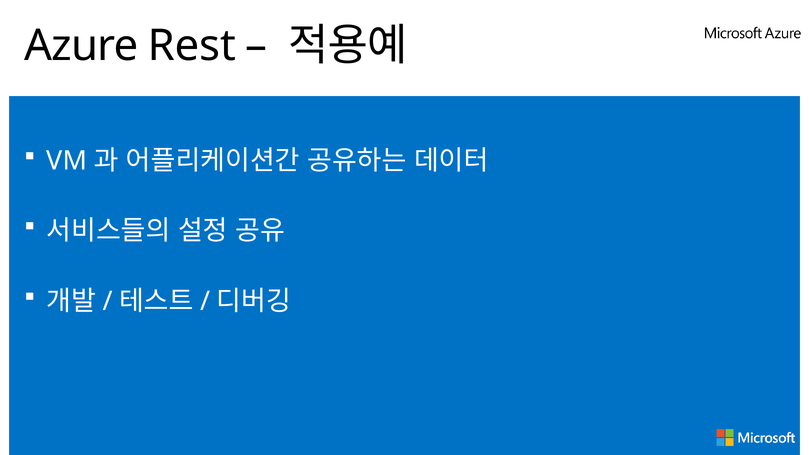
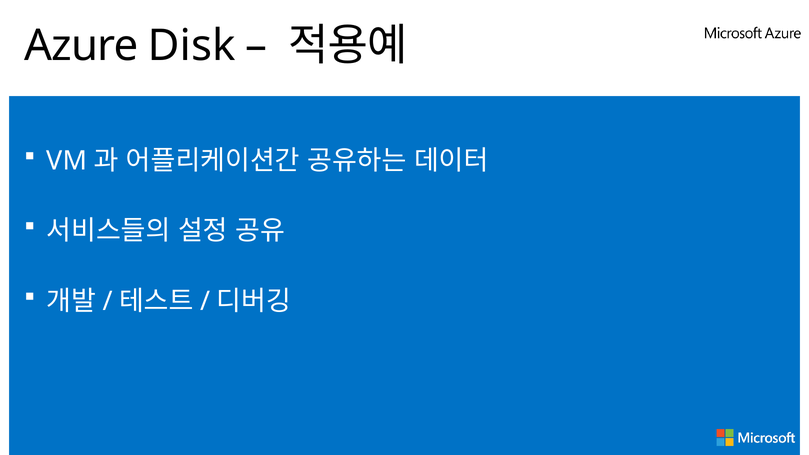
Rest: Rest -> Disk
